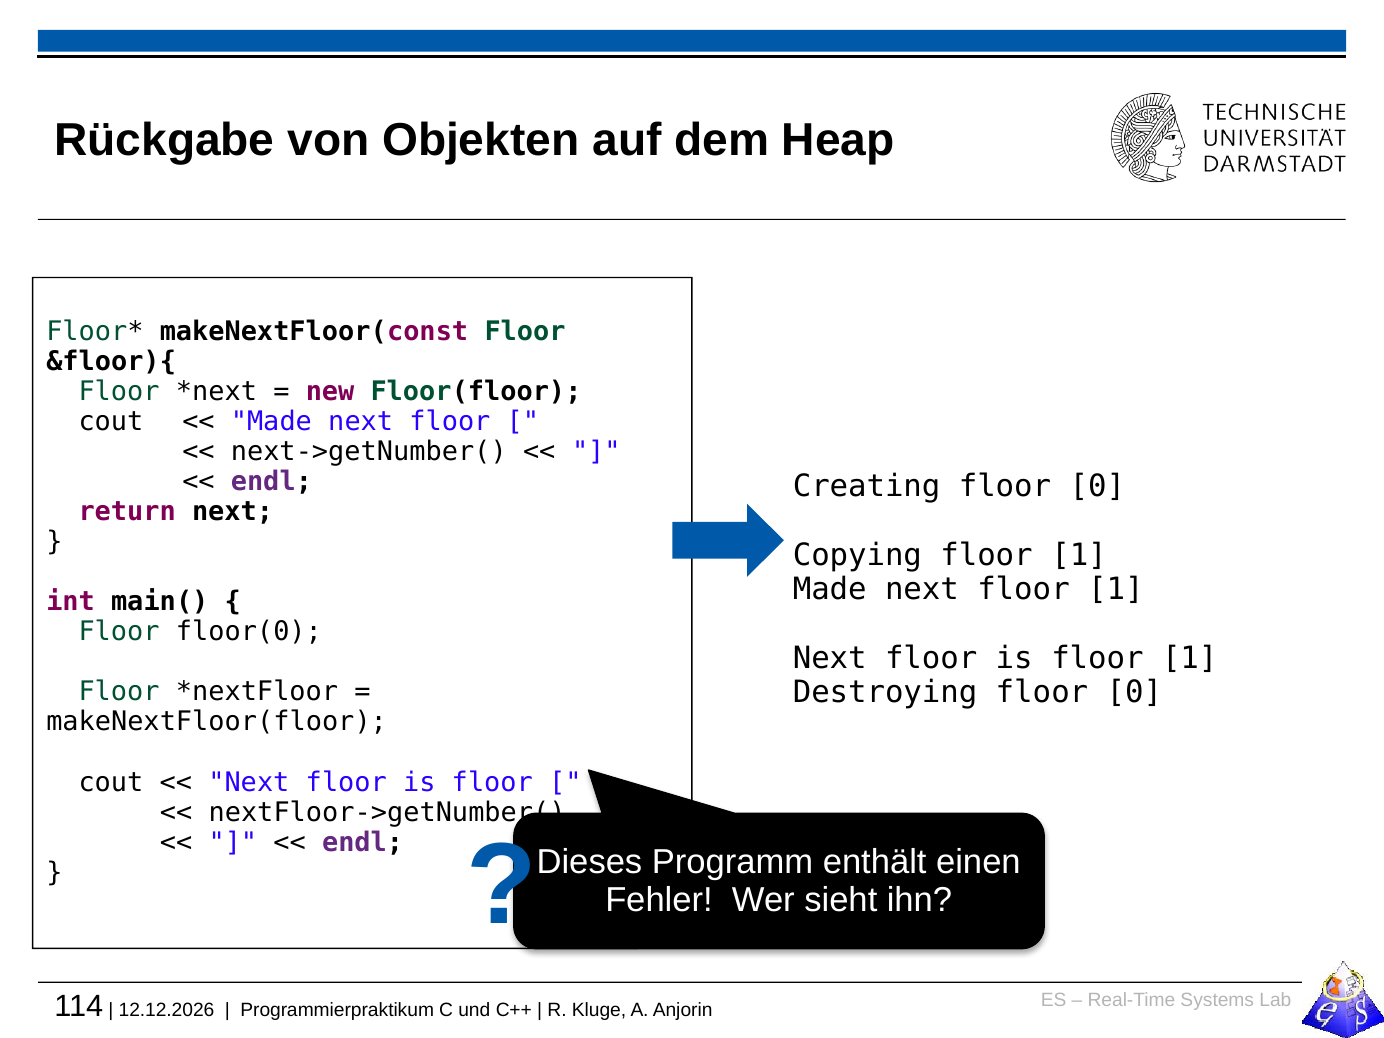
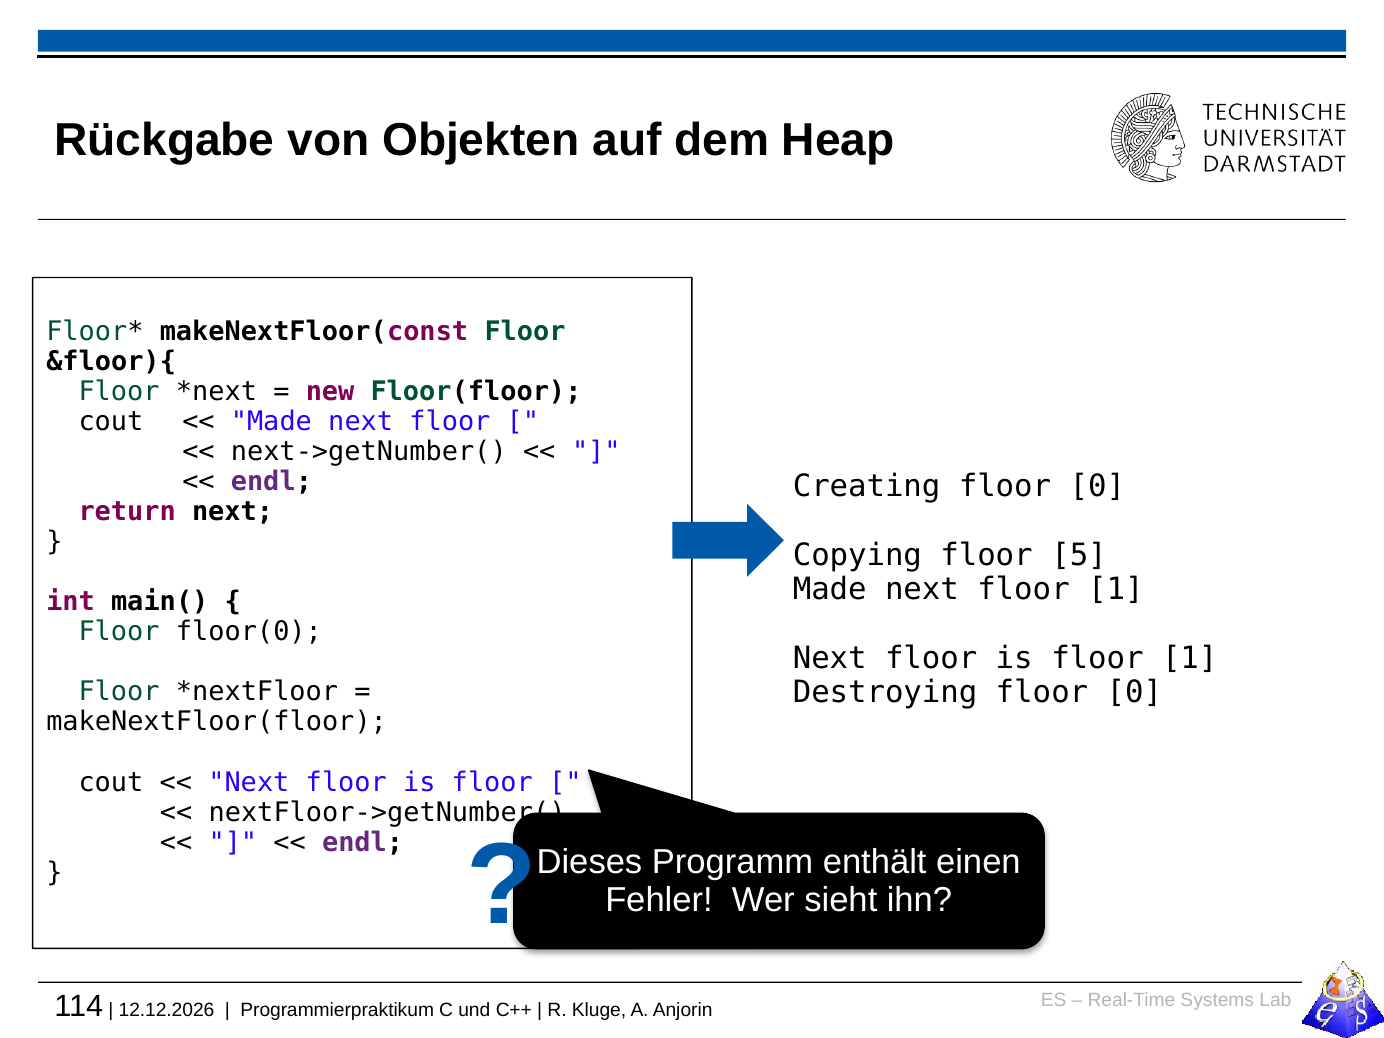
Copying floor 1: 1 -> 5
